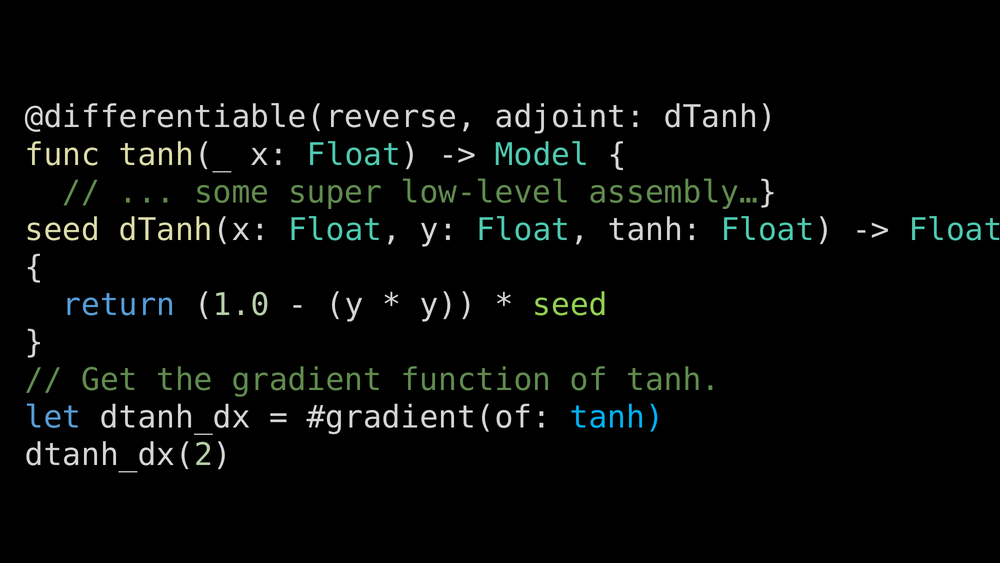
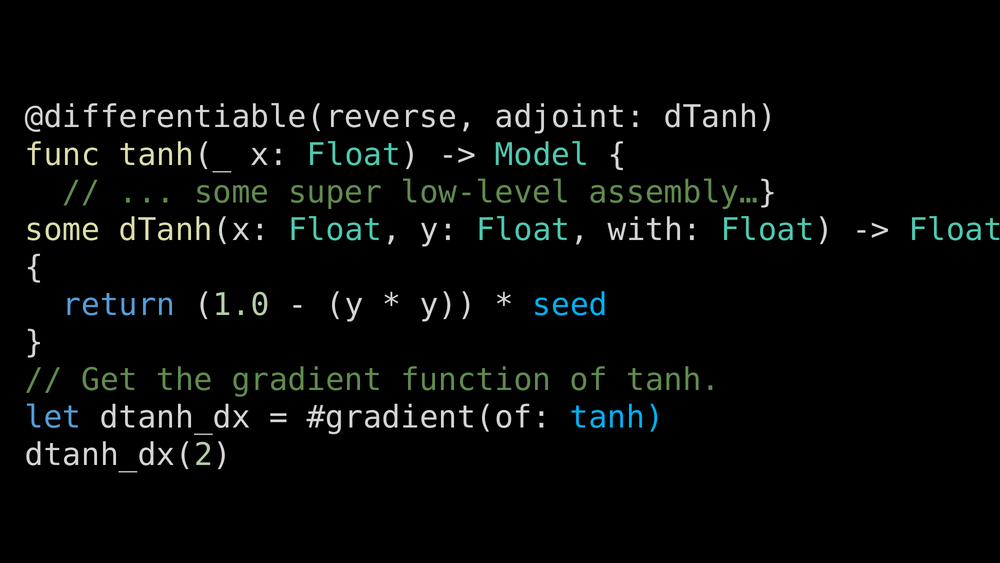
seed at (62, 230): seed -> some
Float tanh: tanh -> with
seed at (570, 305) colour: light green -> light blue
